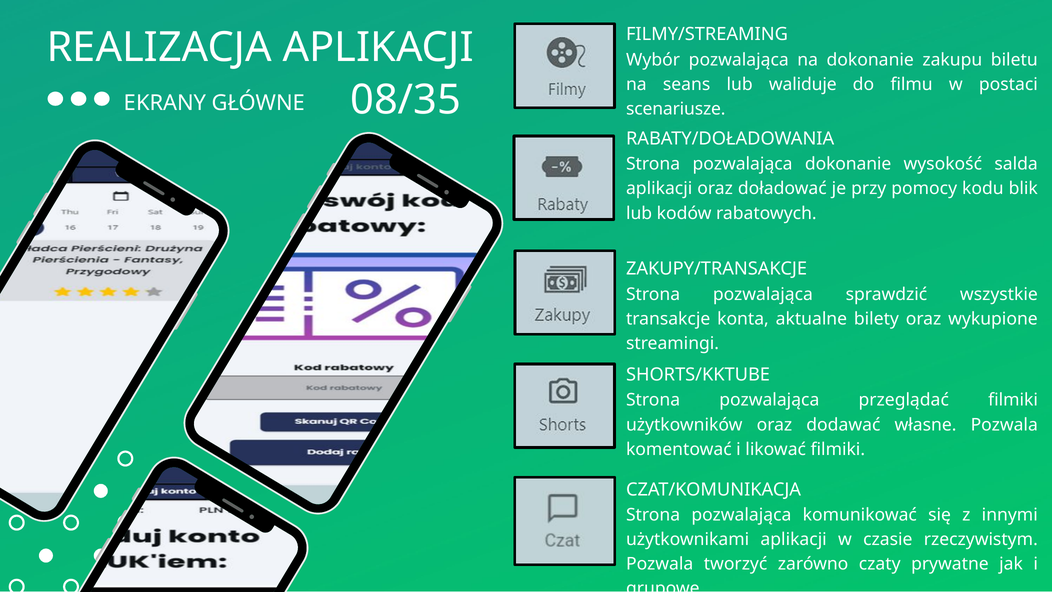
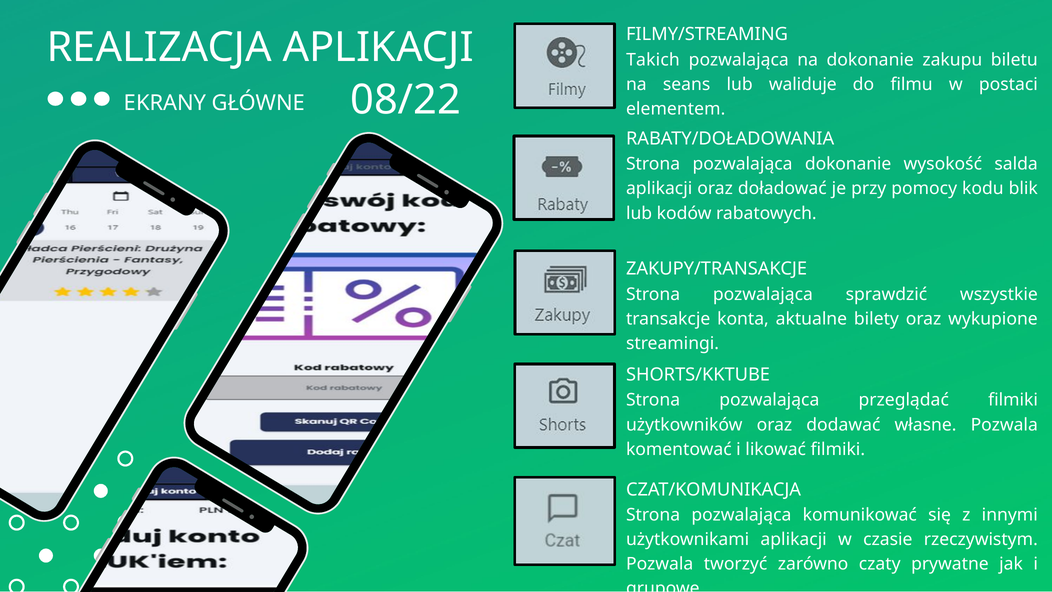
Wybór: Wybór -> Takich
08/35: 08/35 -> 08/22
scenariusze: scenariusze -> elementem
